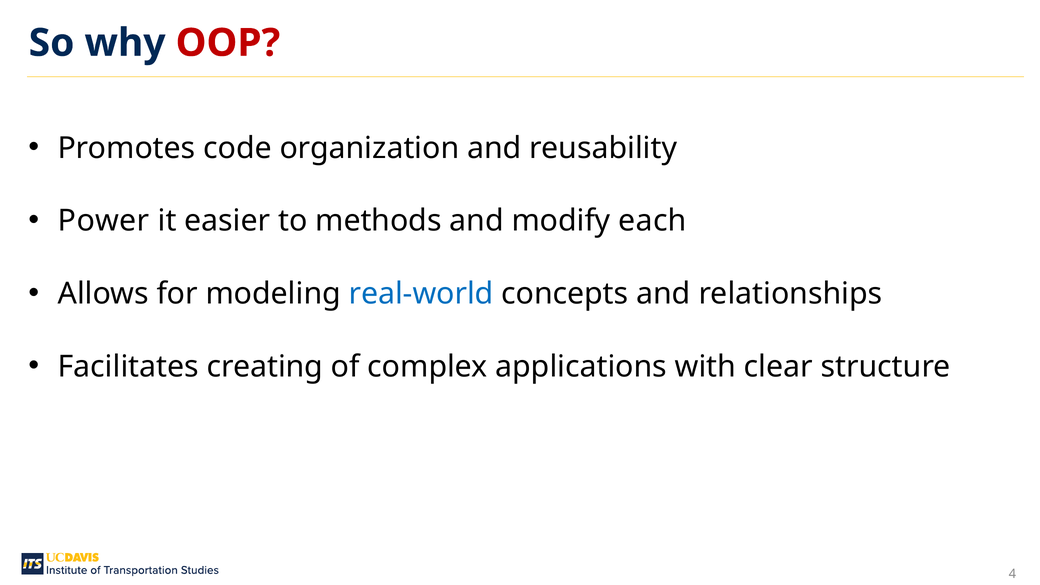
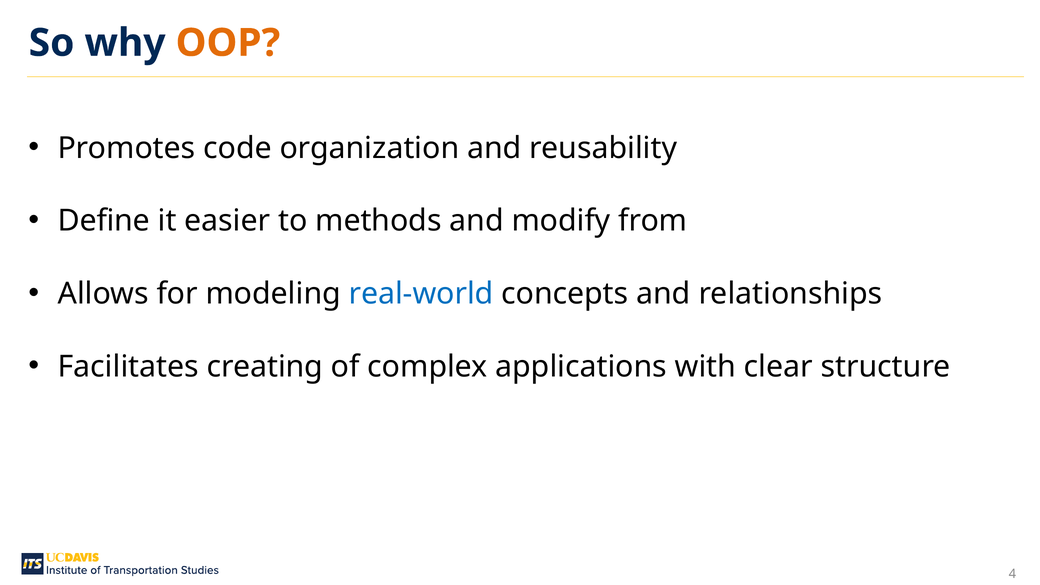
OOP colour: red -> orange
Power: Power -> Define
each: each -> from
